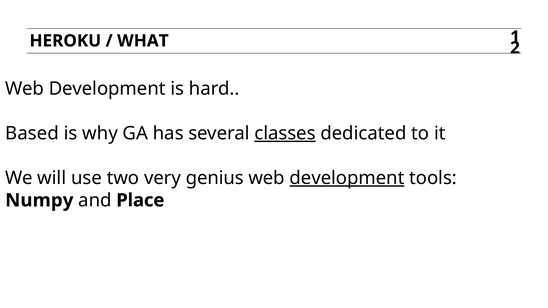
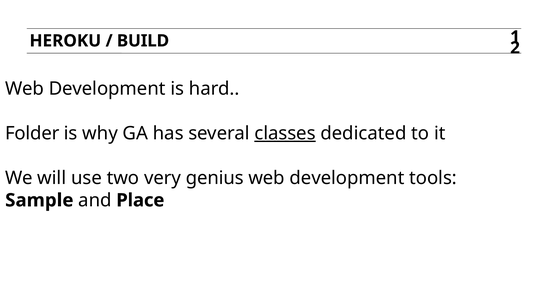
WHAT: WHAT -> BUILD
Based: Based -> Folder
development at (347, 178) underline: present -> none
Numpy: Numpy -> Sample
